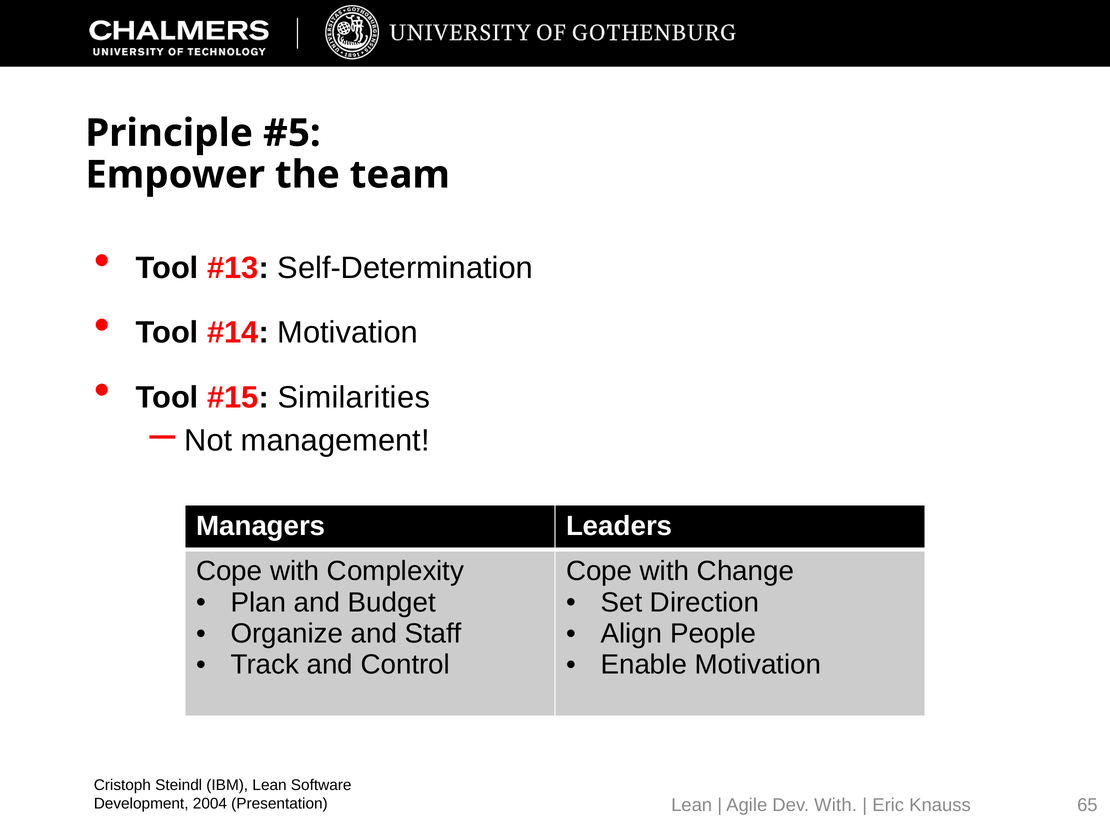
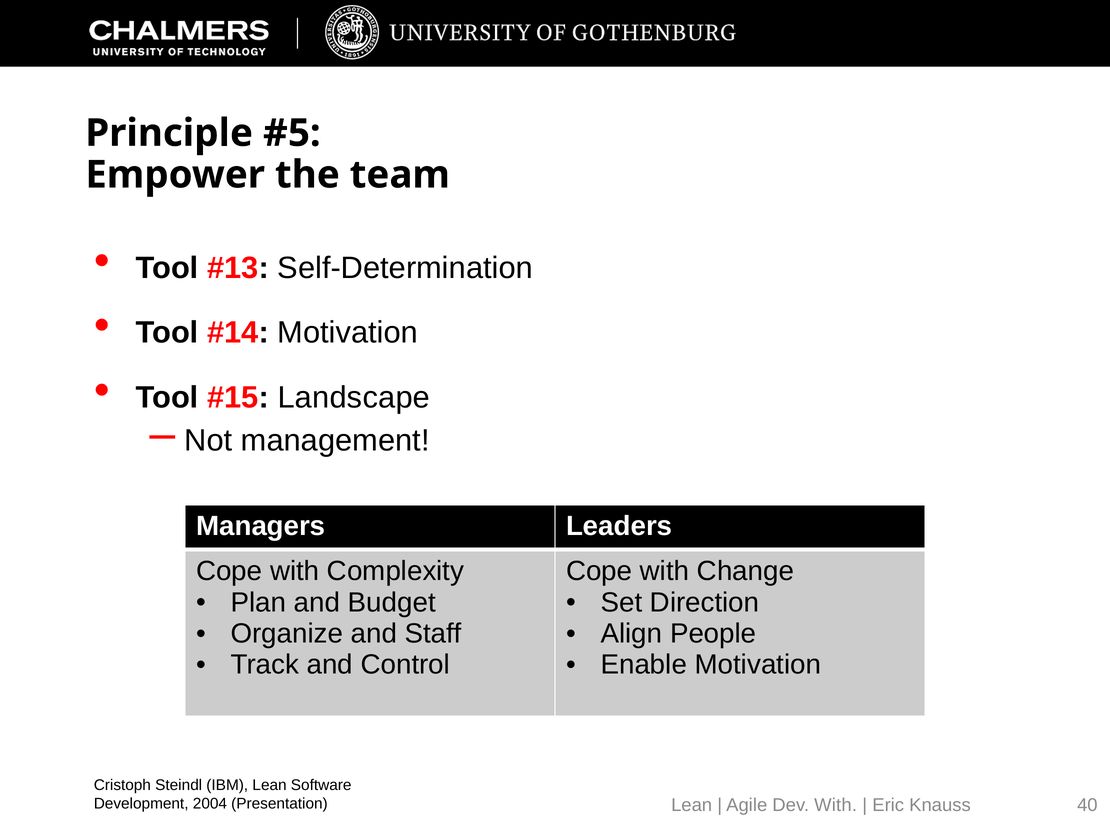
Similarities: Similarities -> Landscape
65: 65 -> 40
